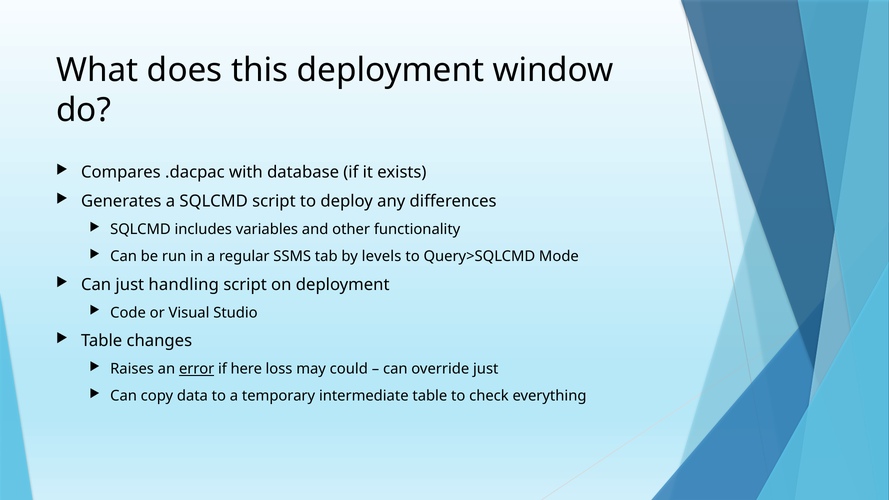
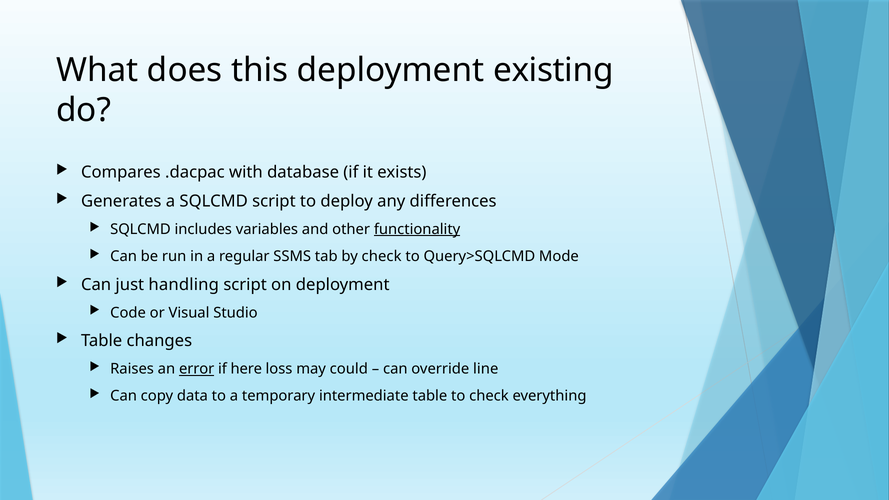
window: window -> existing
functionality underline: none -> present
by levels: levels -> check
override just: just -> line
